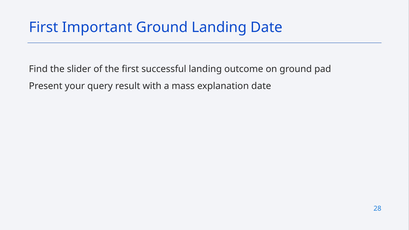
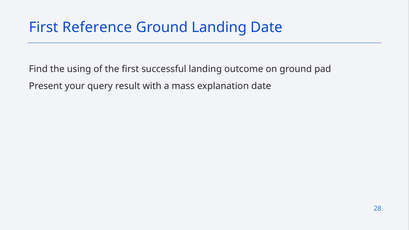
Important: Important -> Reference
slider: slider -> using
